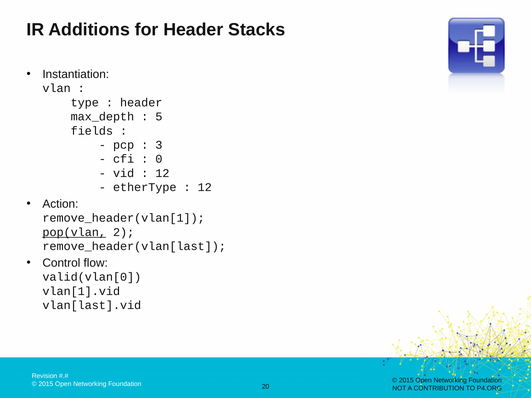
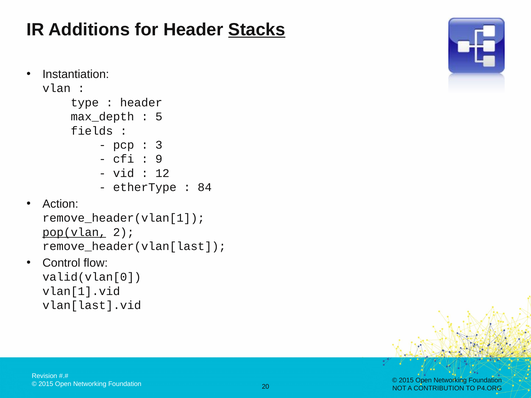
Stacks underline: none -> present
0: 0 -> 9
12 at (205, 187): 12 -> 84
